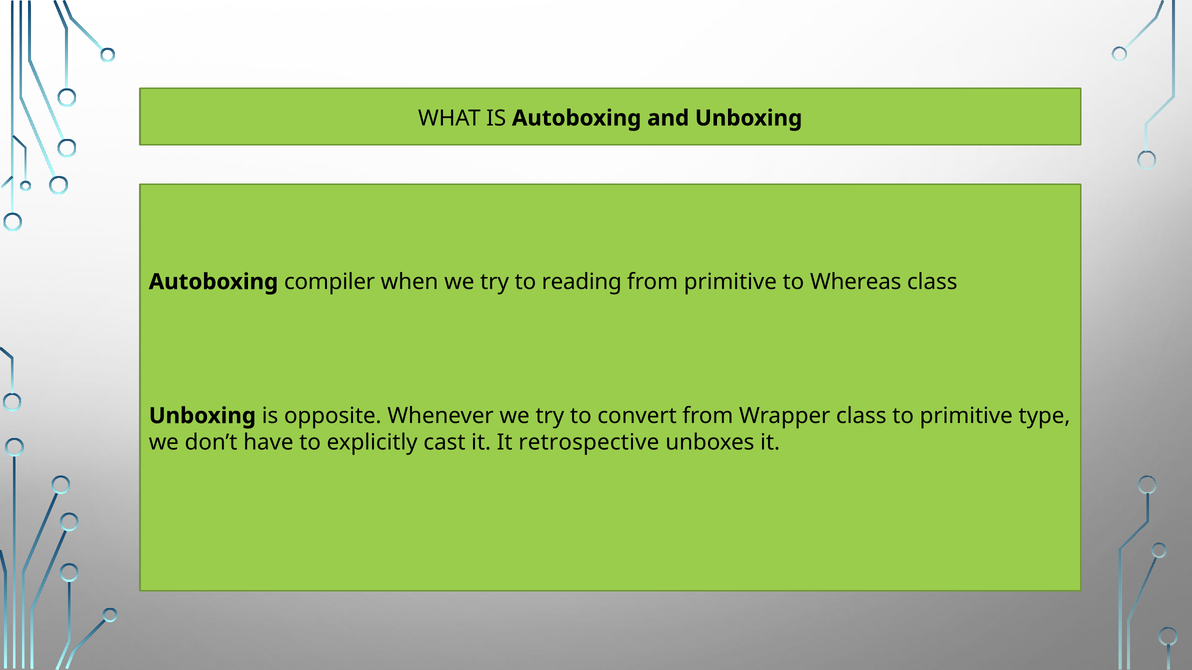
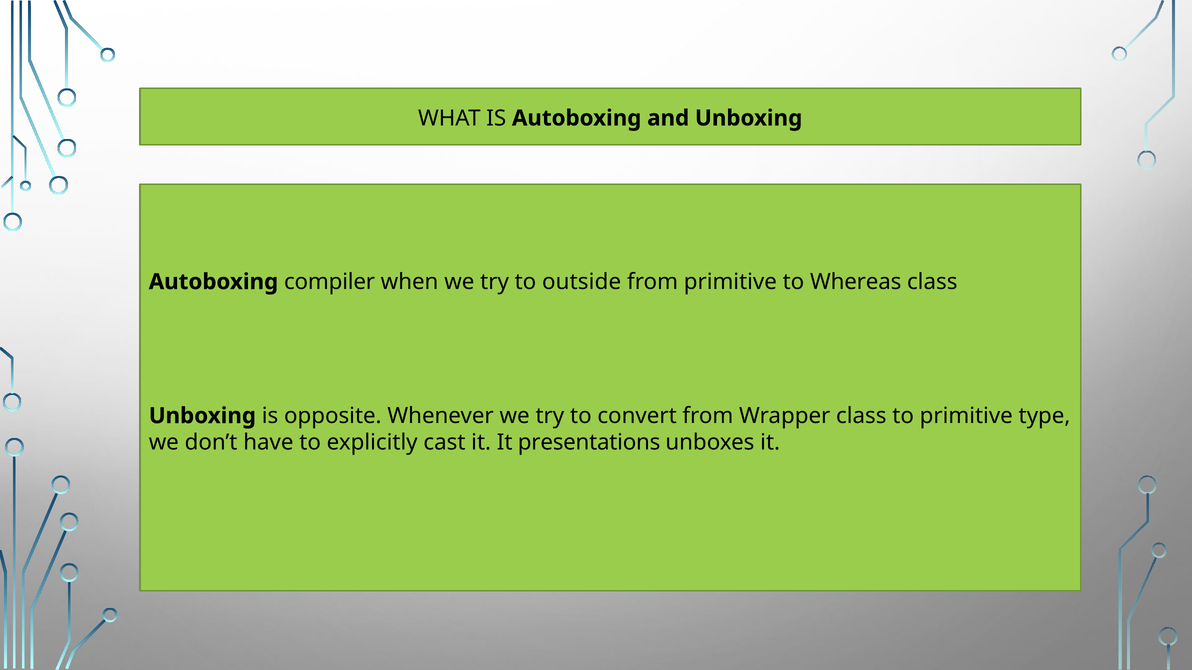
reading: reading -> outside
retrospective: retrospective -> presentations
